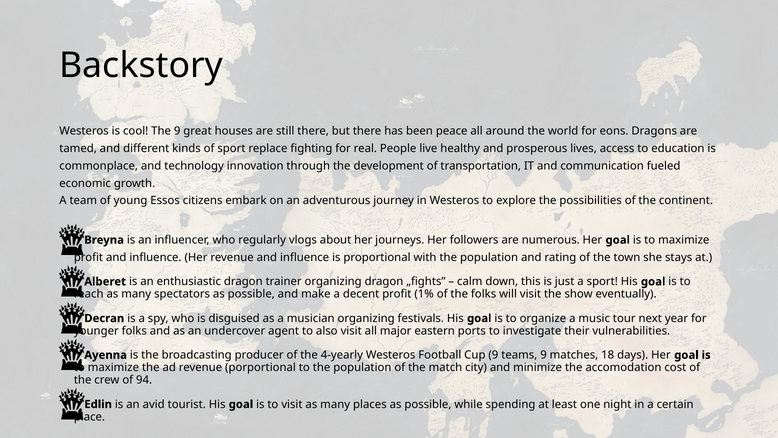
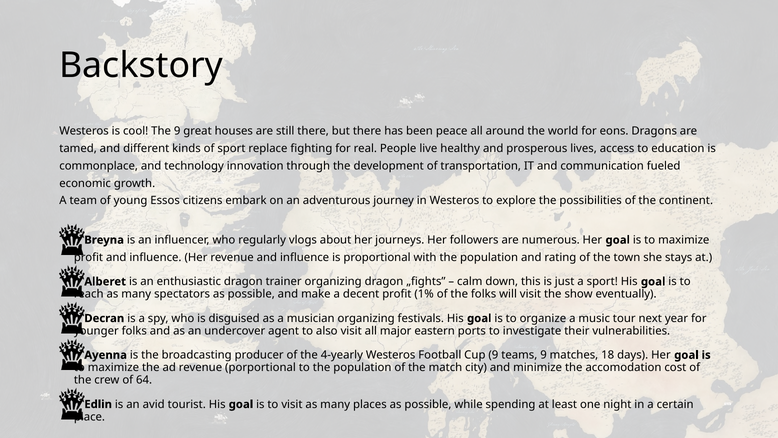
94: 94 -> 64
